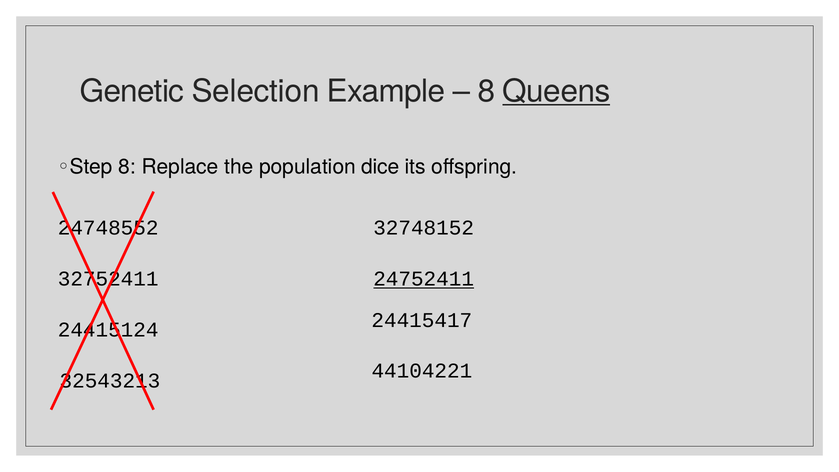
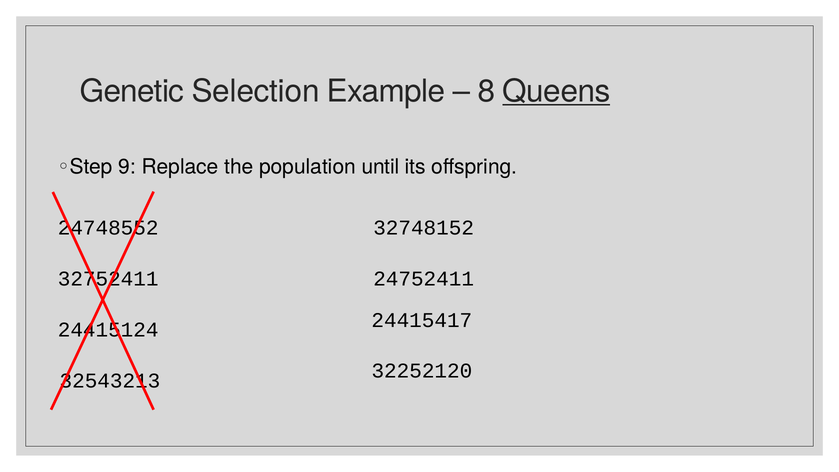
8 at (127, 167): 8 -> 9
dice: dice -> until
24752411 underline: present -> none
44104221: 44104221 -> 32252120
